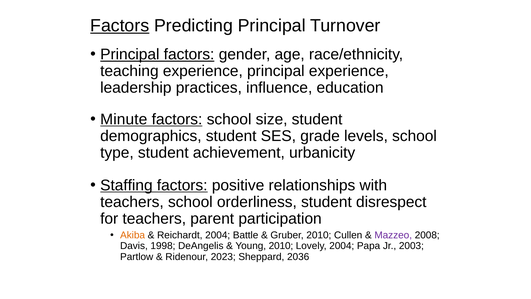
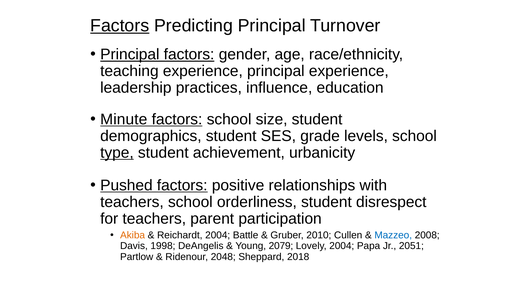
type underline: none -> present
Staffing: Staffing -> Pushed
Mazzeo colour: purple -> blue
Young 2010: 2010 -> 2079
2003: 2003 -> 2051
2023: 2023 -> 2048
2036: 2036 -> 2018
